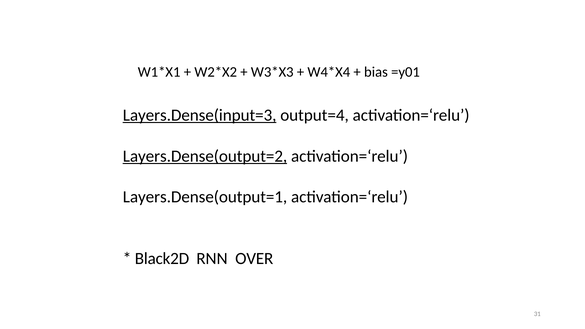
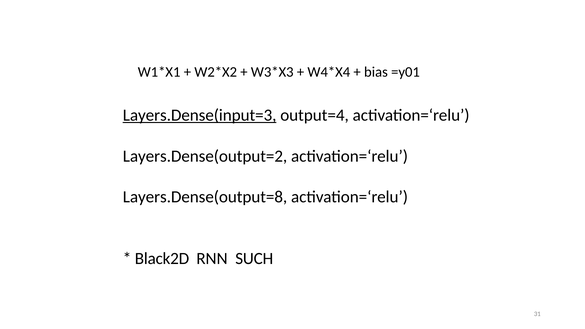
Layers.Dense(output=2 underline: present -> none
Layers.Dense(output=1: Layers.Dense(output=1 -> Layers.Dense(output=8
OVER: OVER -> SUCH
